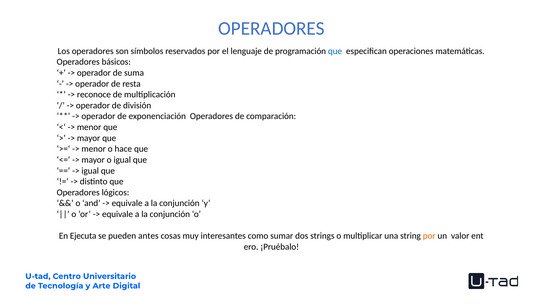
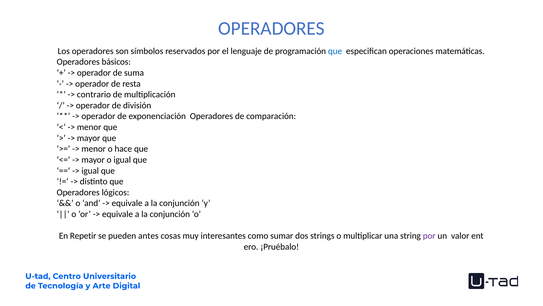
reconoce: reconoce -> contrario
Ejecuta: Ejecuta -> Repetir
por at (429, 235) colour: orange -> purple
